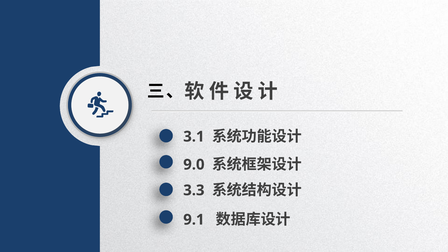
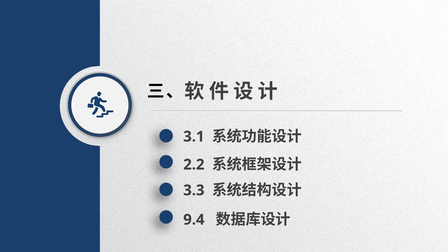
9.0: 9.0 -> 2.2
9.1: 9.1 -> 9.4
